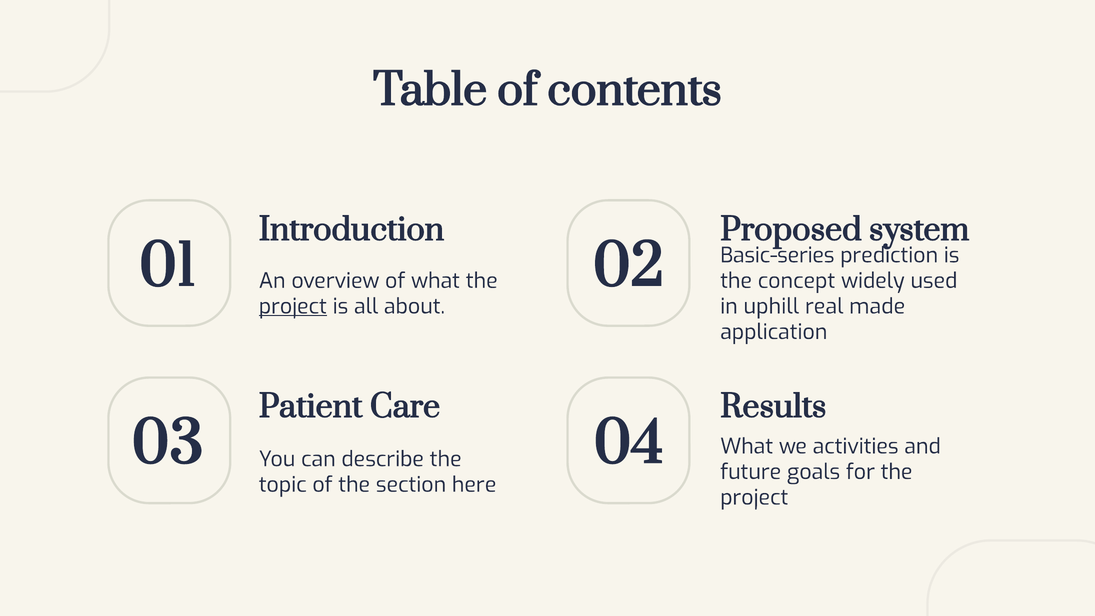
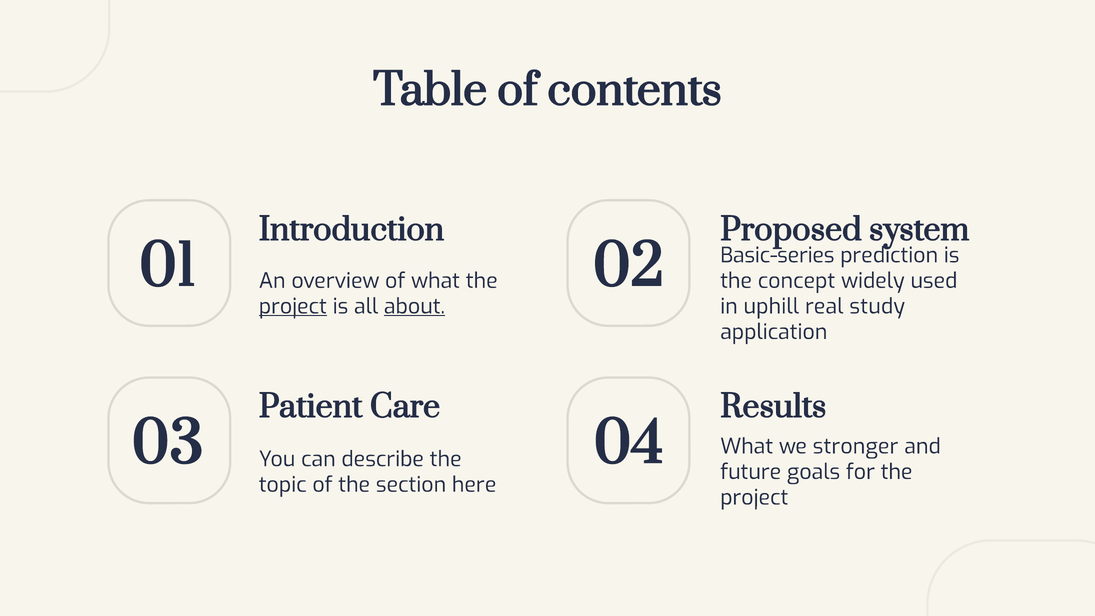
about underline: none -> present
made: made -> study
activities: activities -> stronger
